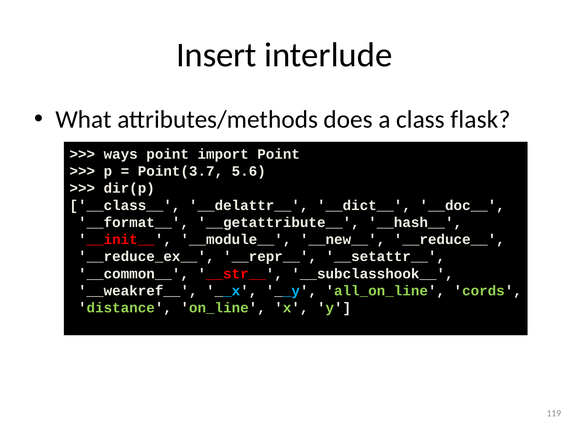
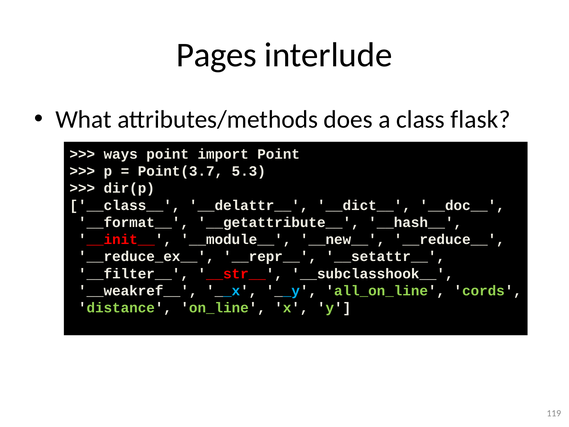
Insert: Insert -> Pages
5.6: 5.6 -> 5.3
__common__: __common__ -> __filter__
